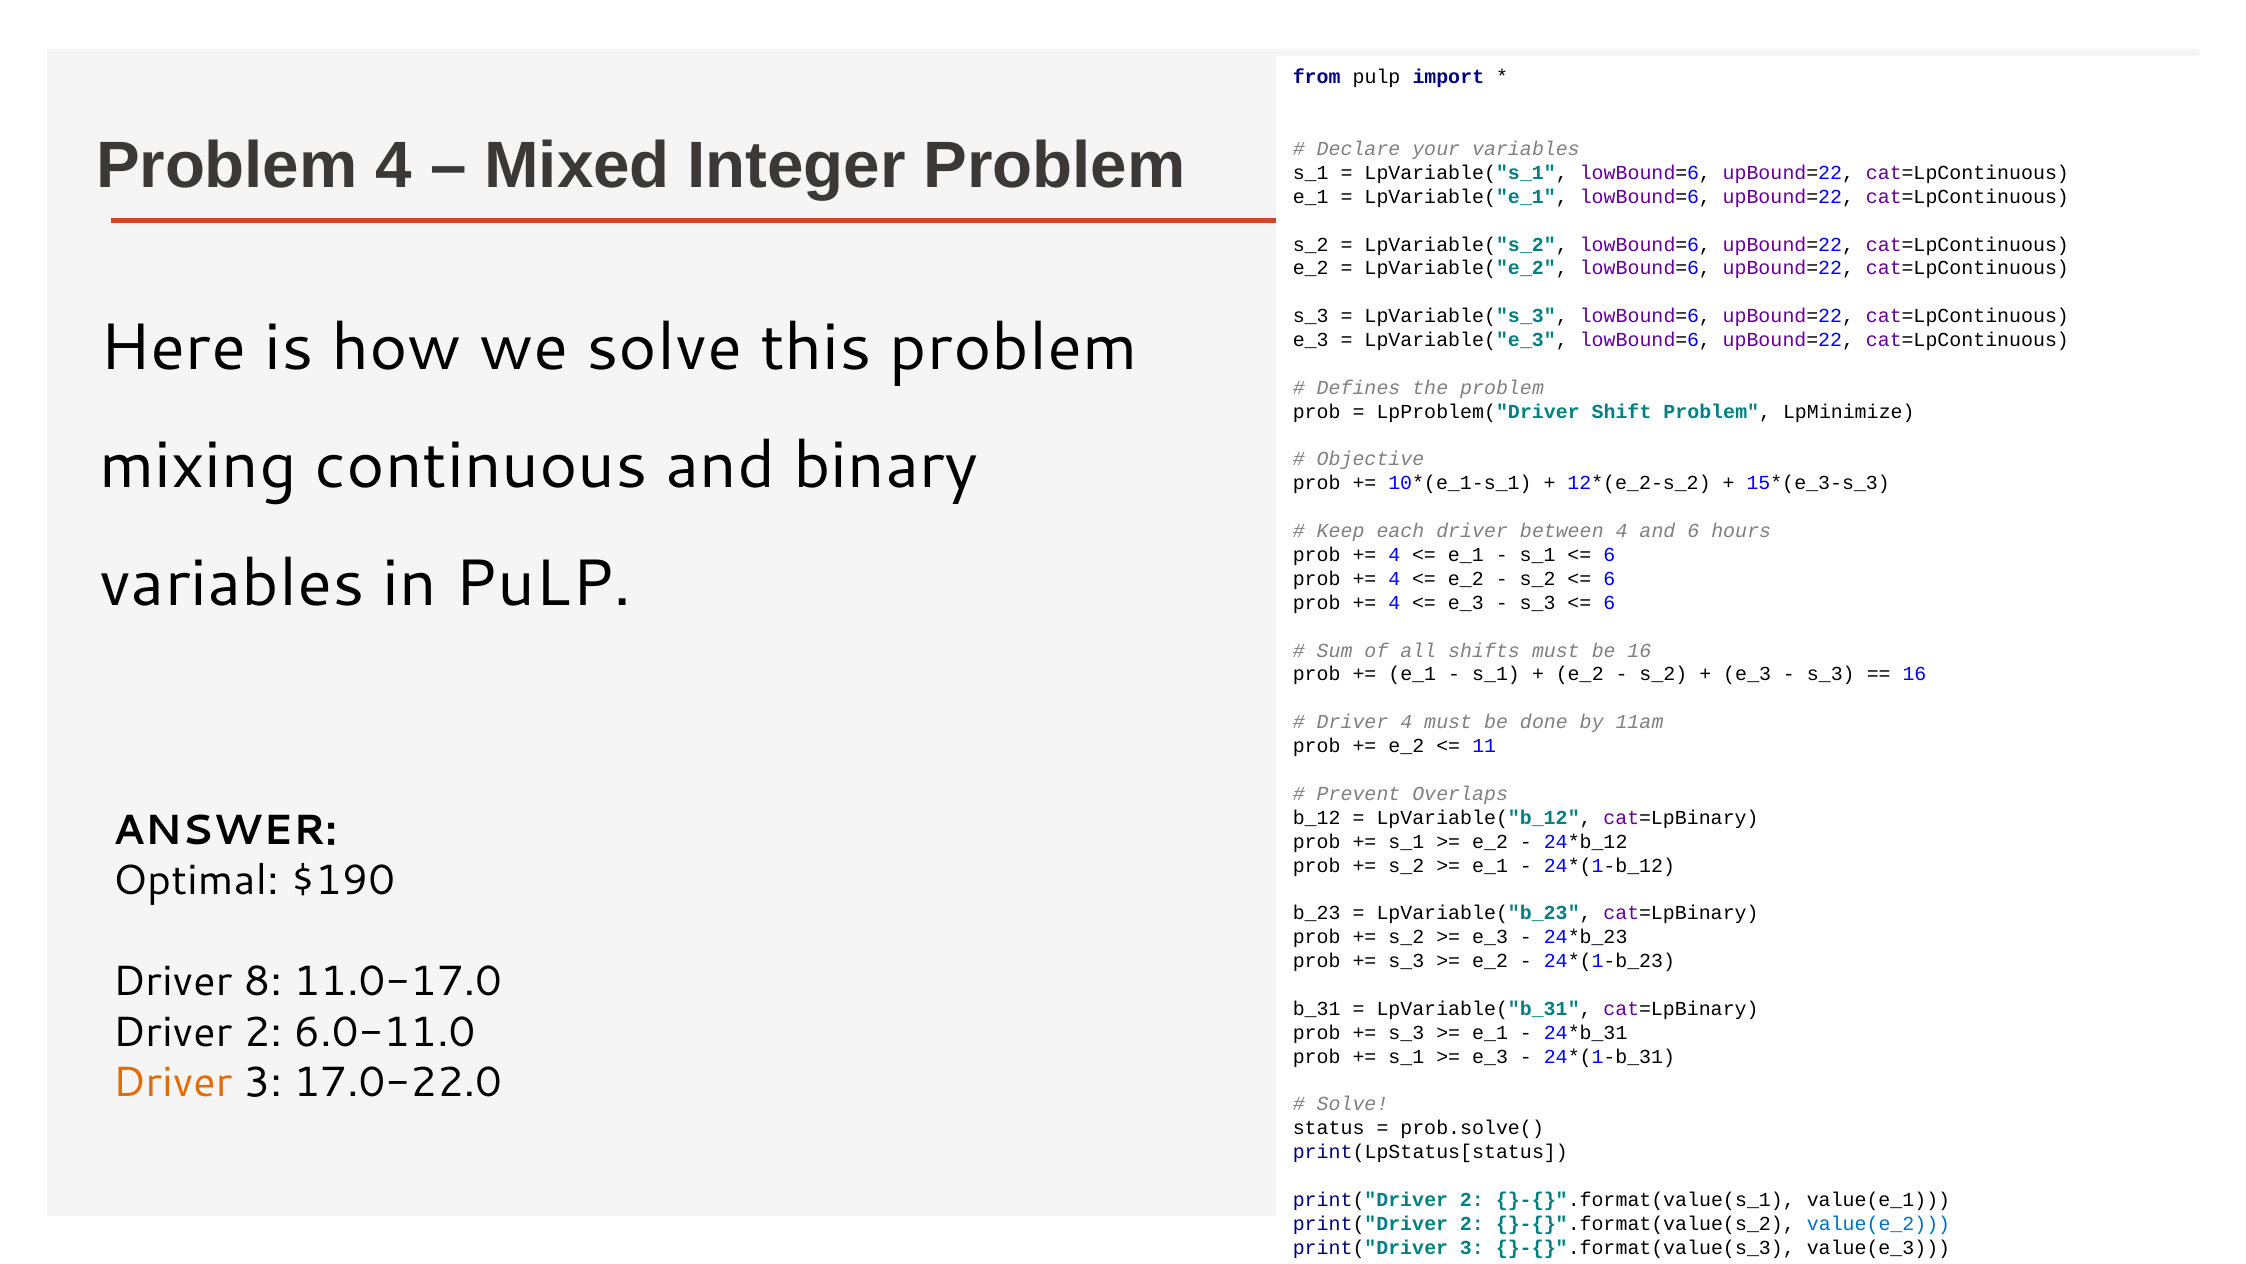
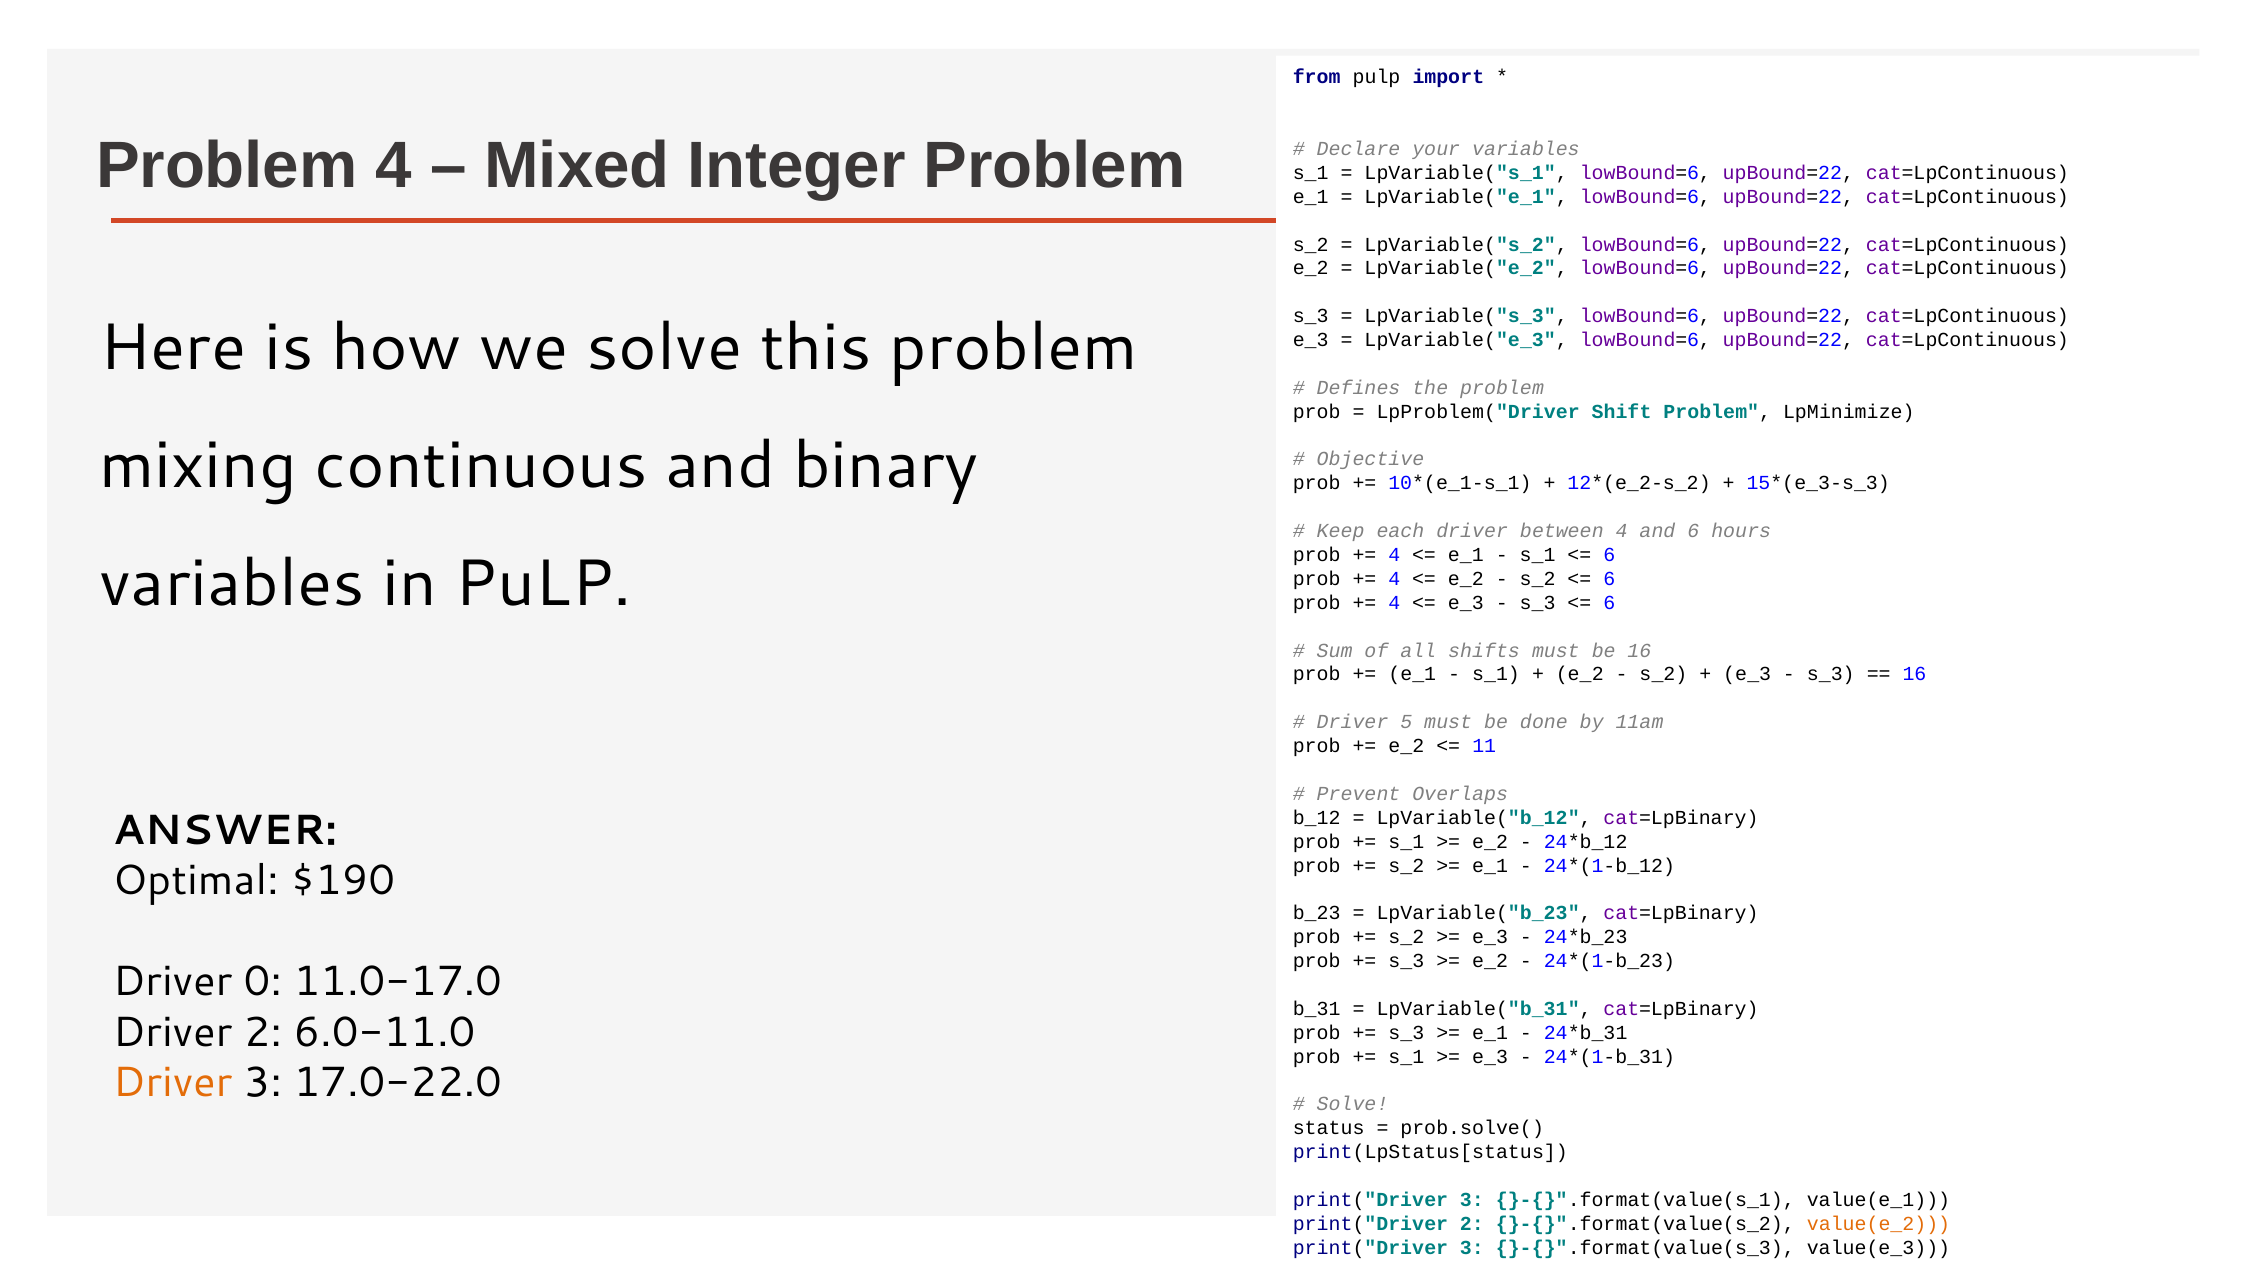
Driver 4: 4 -> 5
8: 8 -> 0
2 at (1472, 1199): 2 -> 3
value(e_2 colour: blue -> orange
